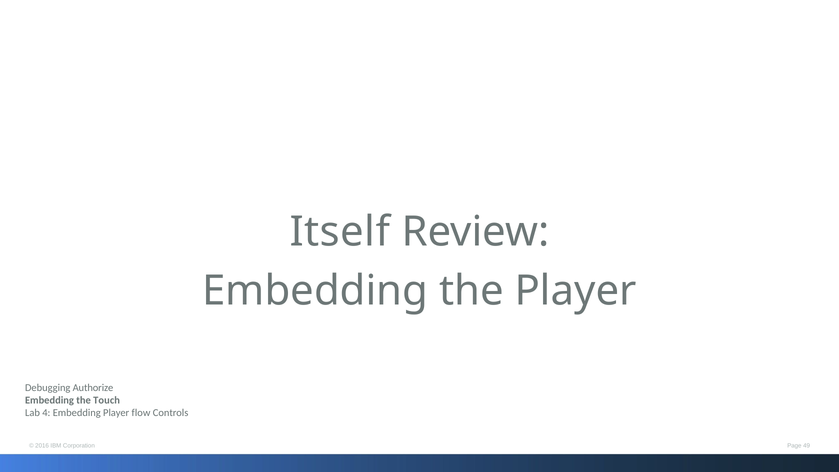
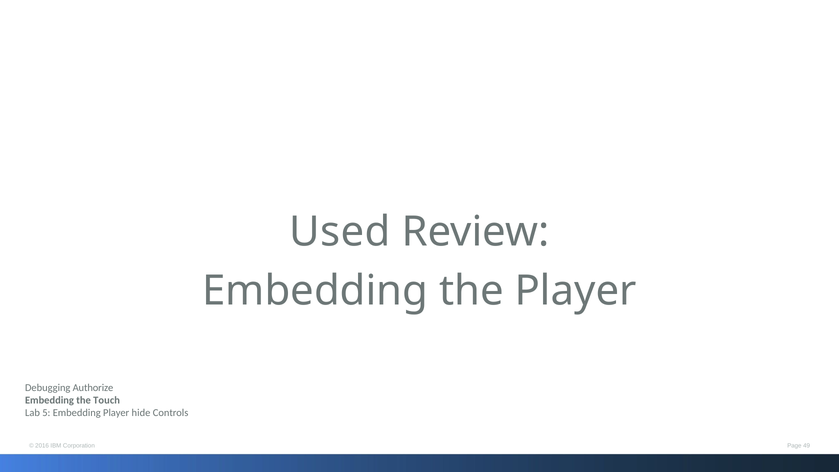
Itself: Itself -> Used
4: 4 -> 5
flow: flow -> hide
